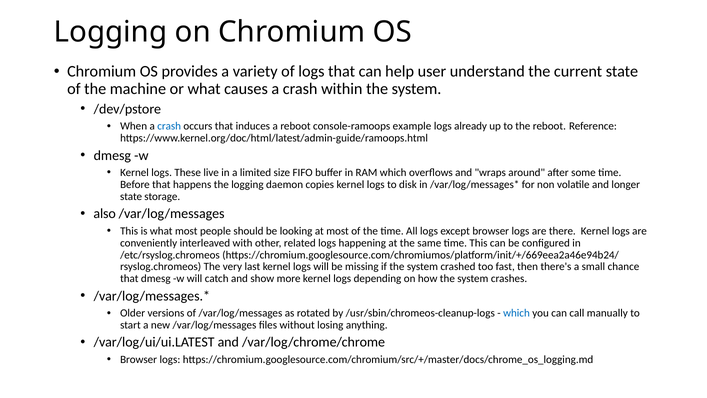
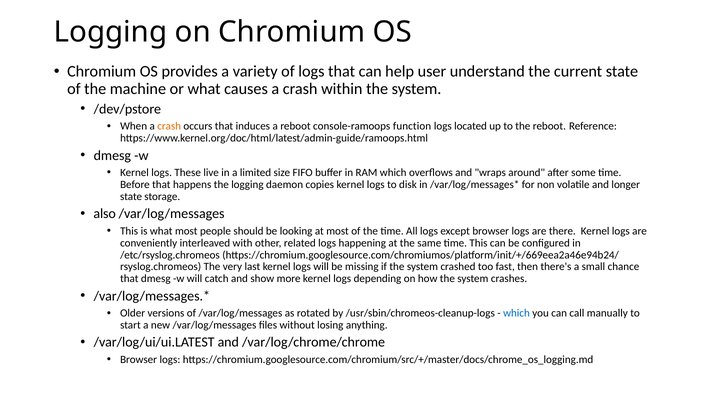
crash at (169, 126) colour: blue -> orange
example: example -> function
already: already -> located
